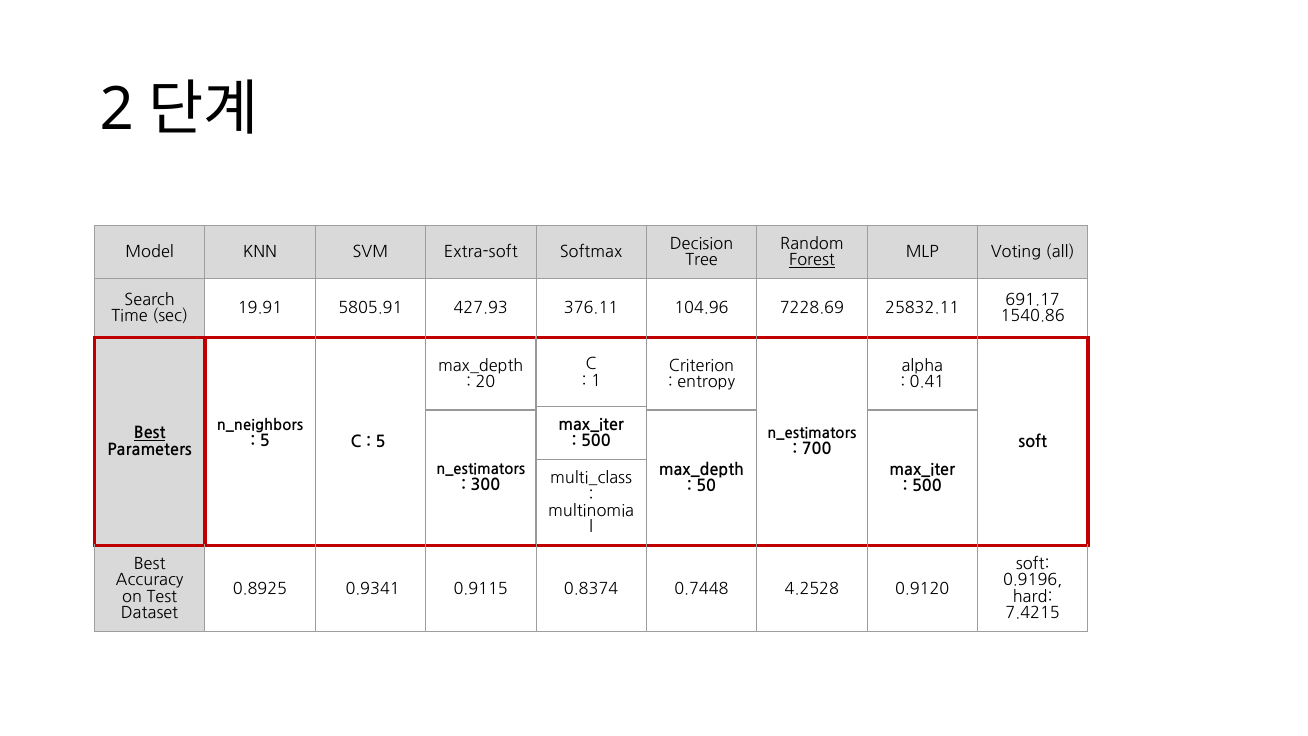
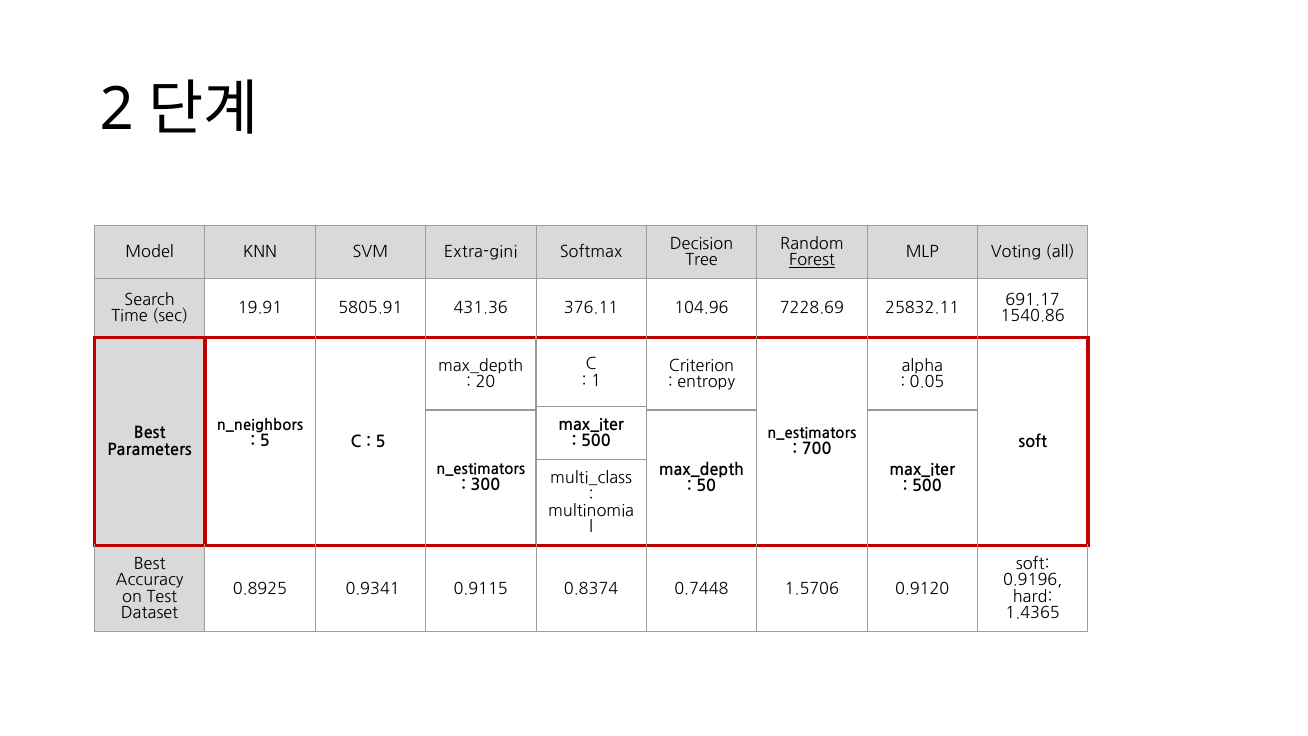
Extra-soft: Extra-soft -> Extra-gini
427.93: 427.93 -> 431.36
0.41: 0.41 -> 0.05
Best at (150, 433) underline: present -> none
4.2528: 4.2528 -> 1.5706
7.4215: 7.4215 -> 1.4365
